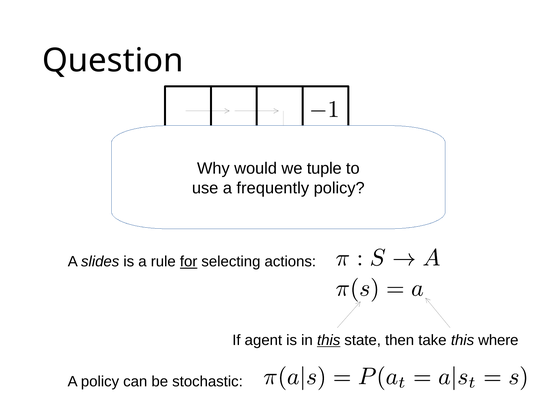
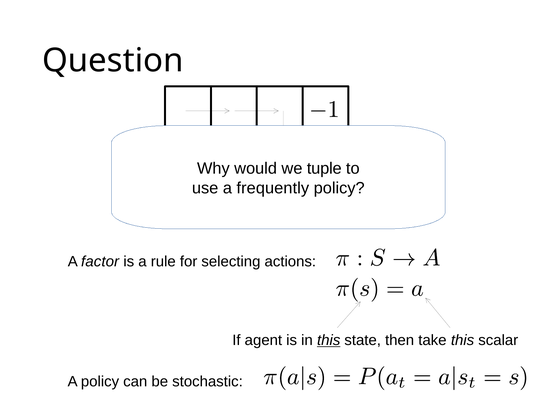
slides: slides -> factor
for underline: present -> none
where: where -> scalar
